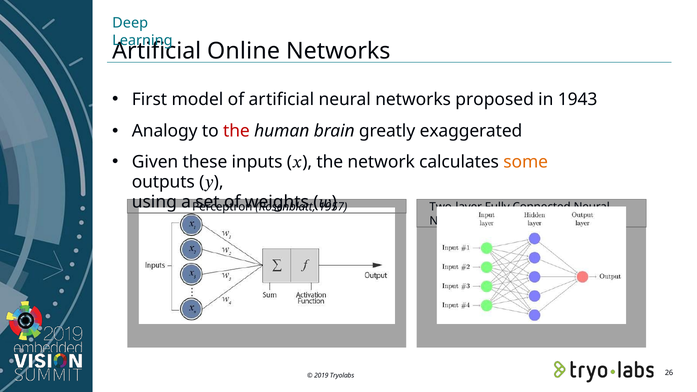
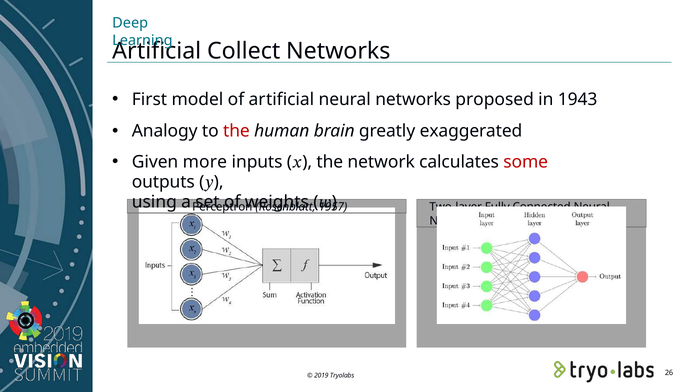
Online: Online -> Collect
these: these -> more
some colour: orange -> red
